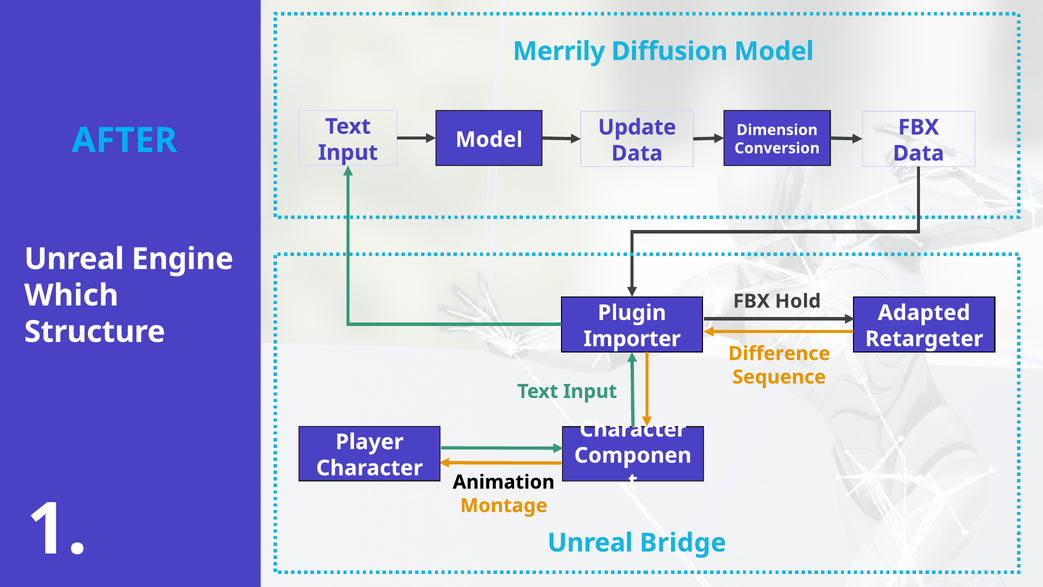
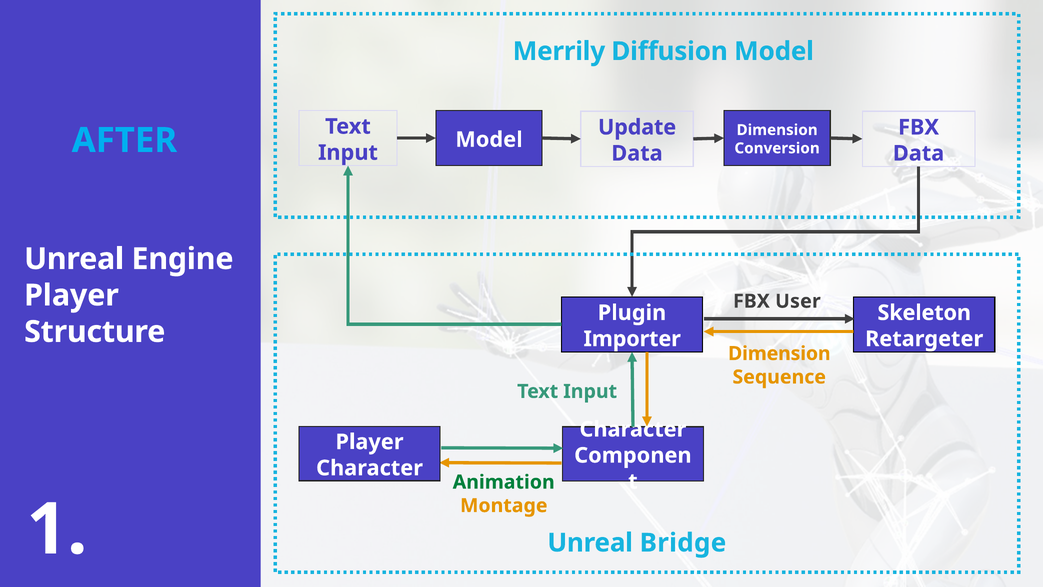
Which at (71, 295): Which -> Player
Hold: Hold -> User
Adapted: Adapted -> Skeleton
Difference at (779, 353): Difference -> Dimension
Animation colour: black -> green
